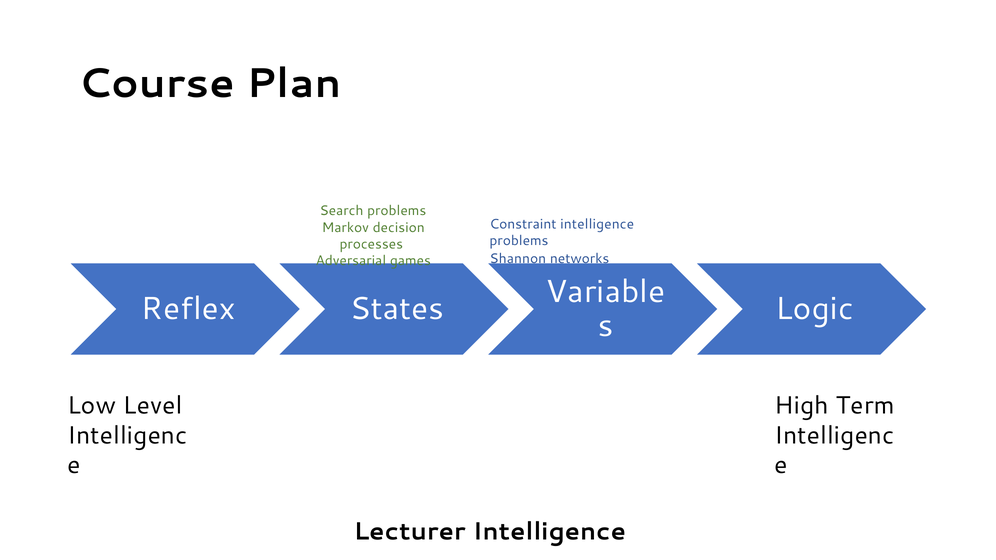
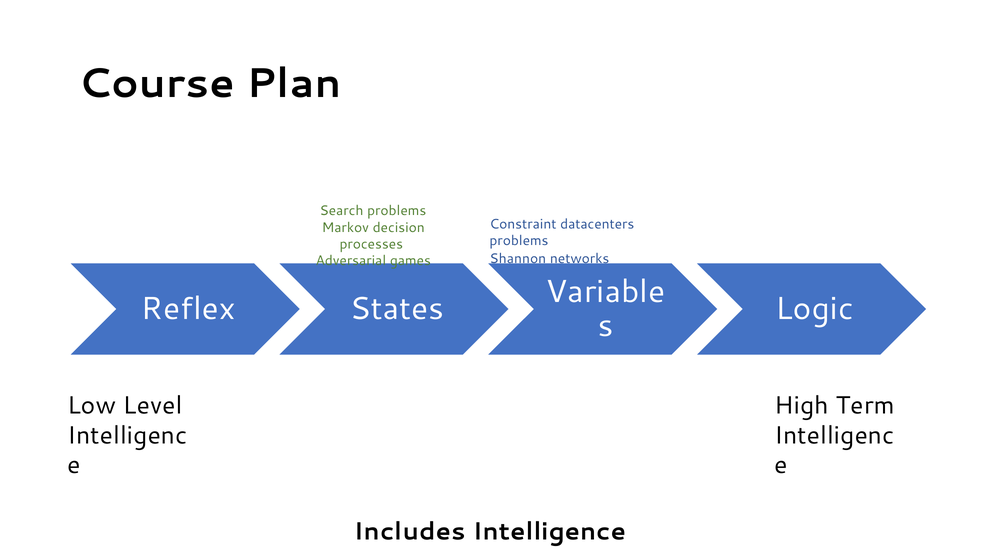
Constraint intelligence: intelligence -> datacenters
Lecturer: Lecturer -> Includes
